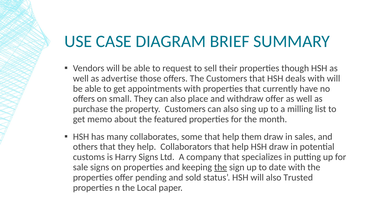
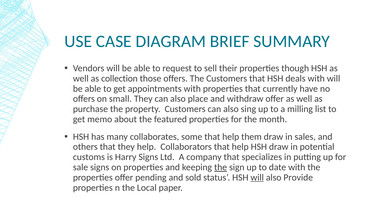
advertise: advertise -> collection
will at (257, 178) underline: none -> present
Trusted: Trusted -> Provide
